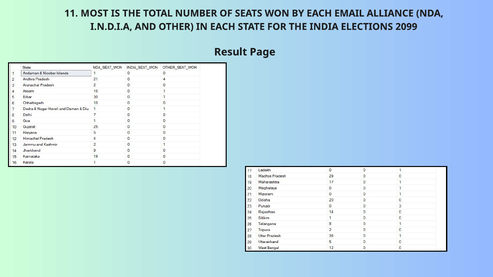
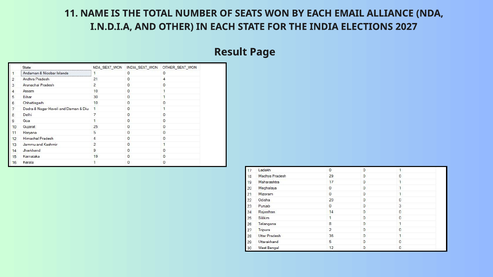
MOST: MOST -> NAME
2099: 2099 -> 2027
